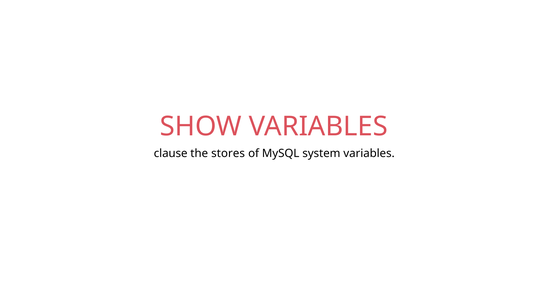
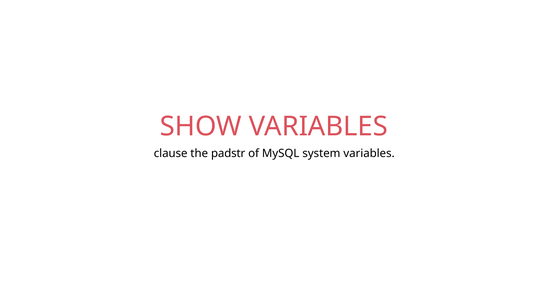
stores: stores -> padstr
